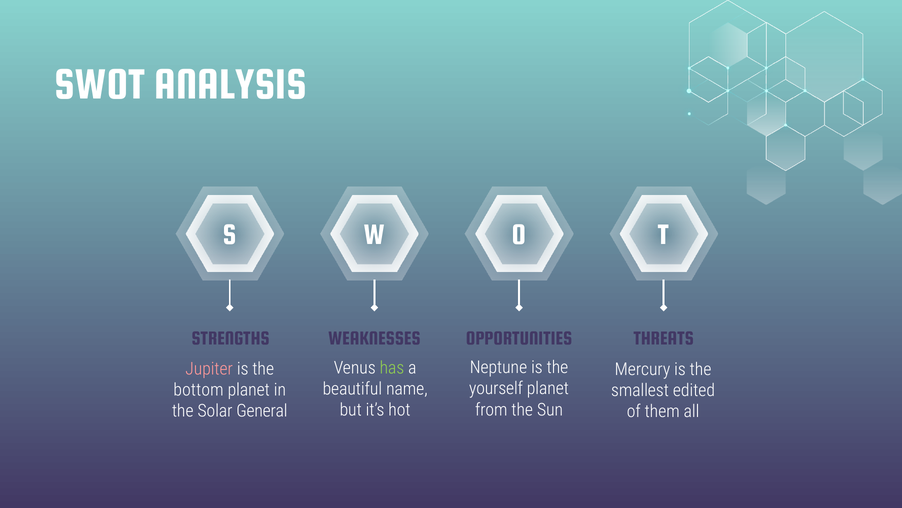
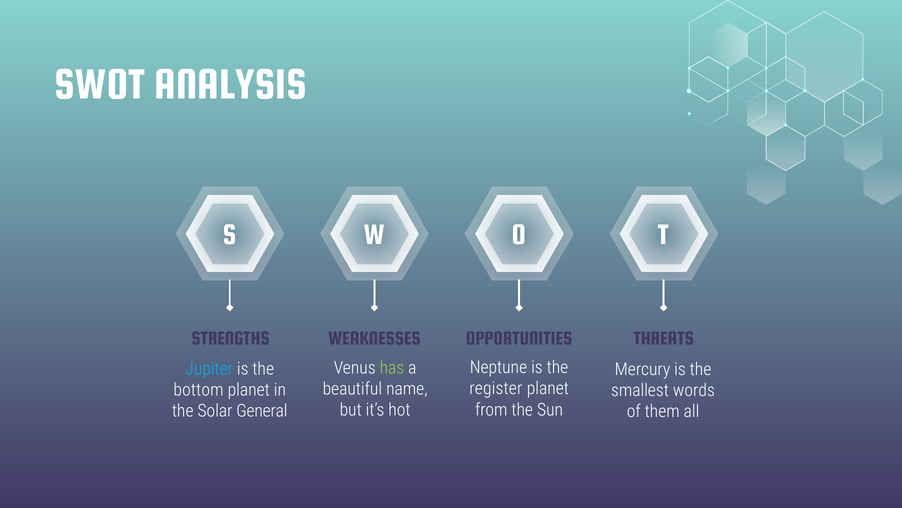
Jupiter colour: pink -> light blue
yourself: yourself -> register
edited: edited -> words
